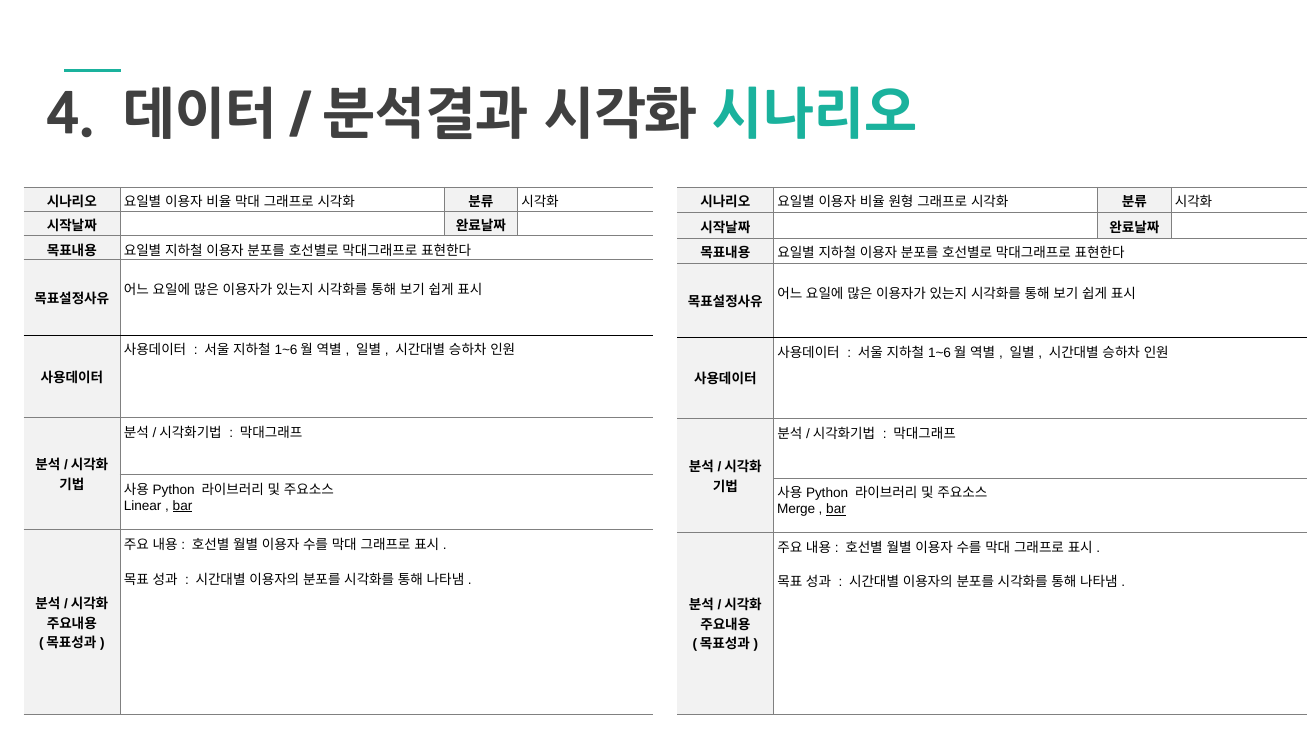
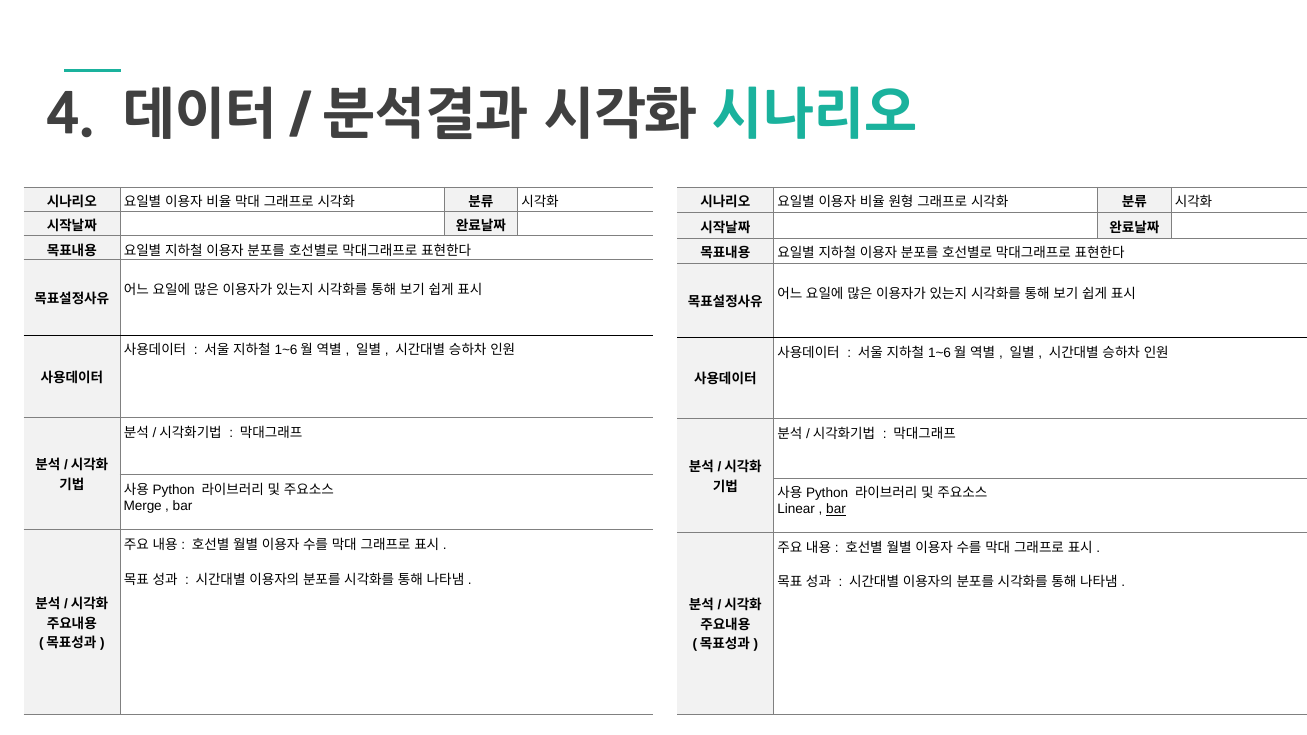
Linear: Linear -> Merge
bar at (183, 506) underline: present -> none
Merge: Merge -> Linear
